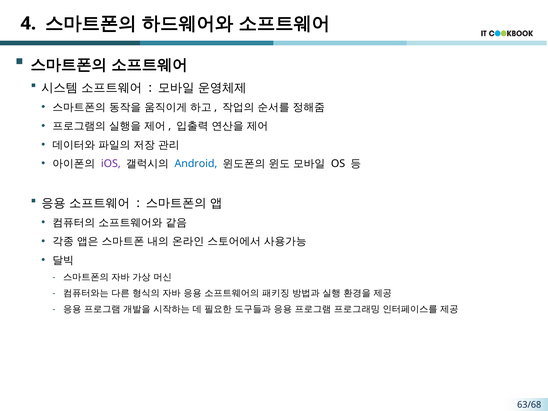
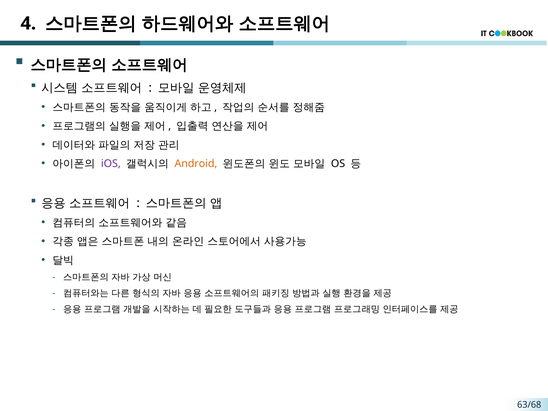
Android colour: blue -> orange
